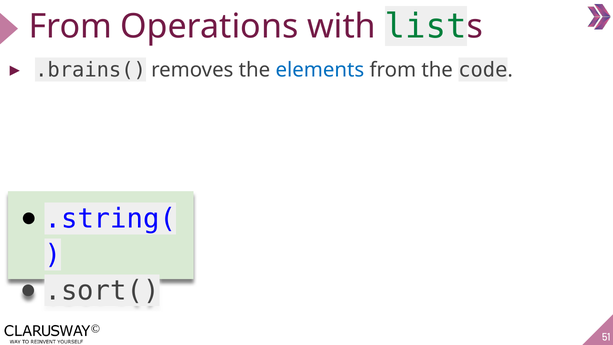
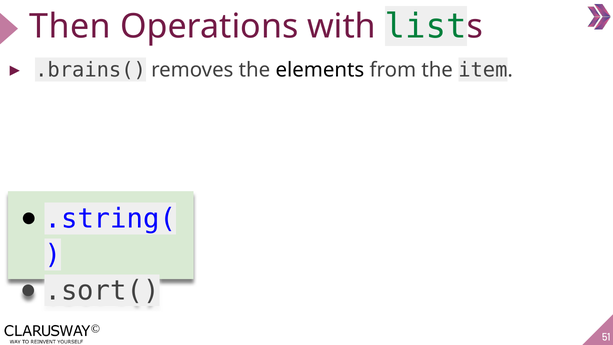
From at (70, 27): From -> Then
elements colour: blue -> black
code: code -> item
